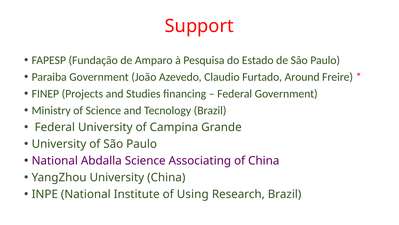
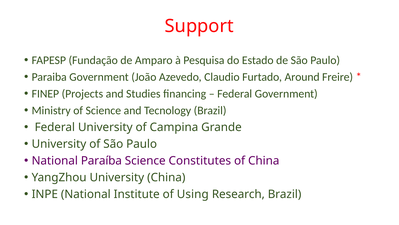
Abdalla: Abdalla -> Paraíba
Associating: Associating -> Constitutes
